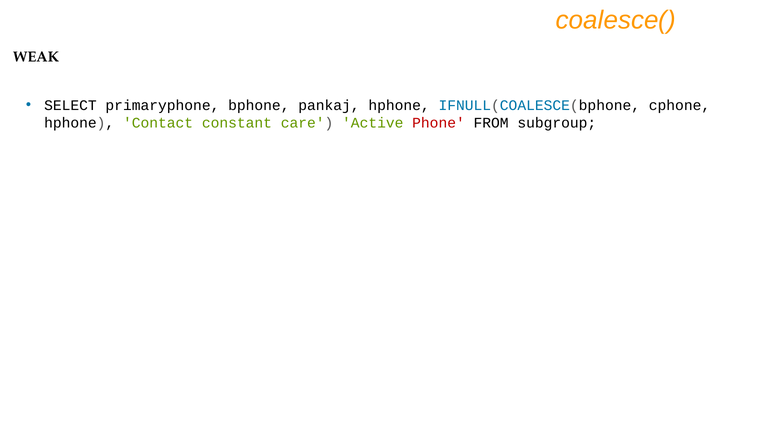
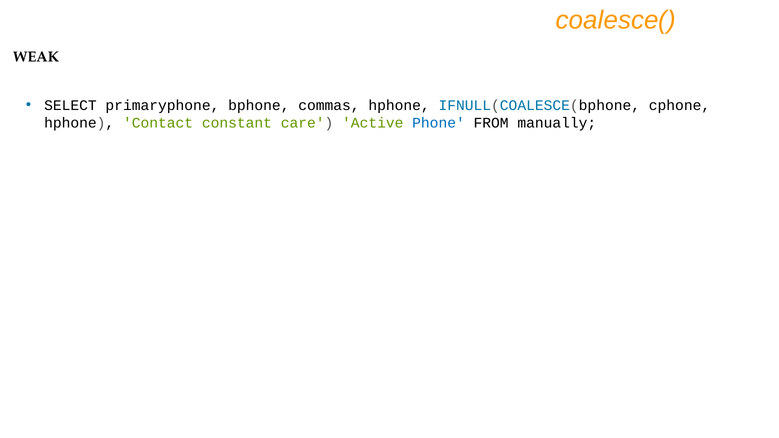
pankaj: pankaj -> commas
Phone colour: red -> blue
subgroup: subgroup -> manually
